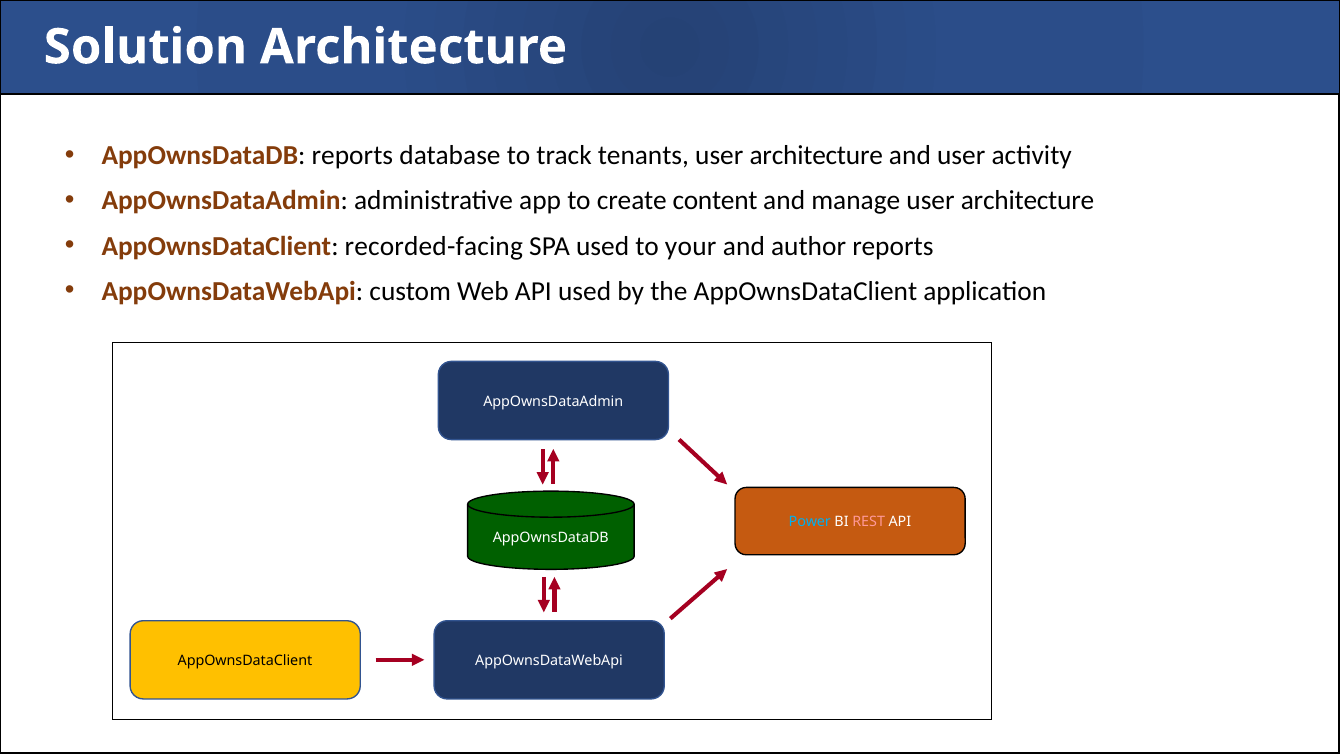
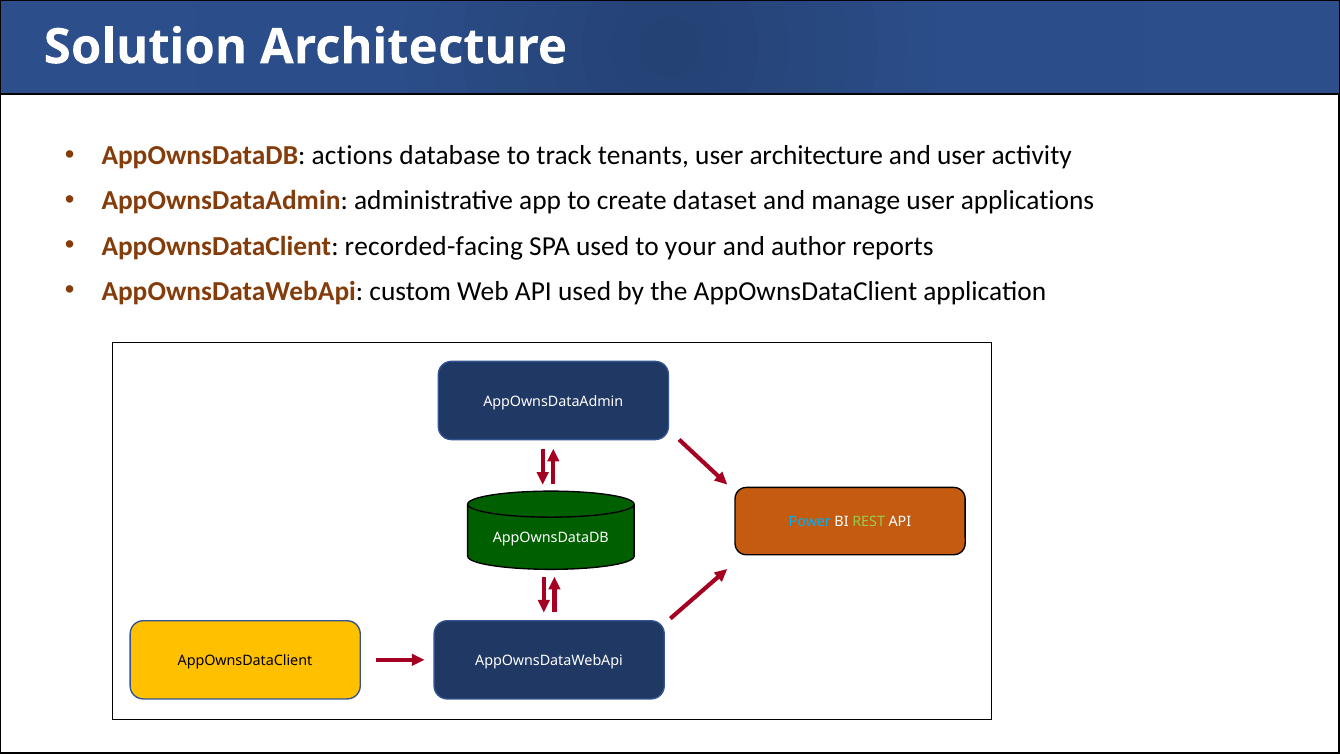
AppOwnsDataDB reports: reports -> actions
content: content -> dataset
manage user architecture: architecture -> applications
REST colour: pink -> light green
